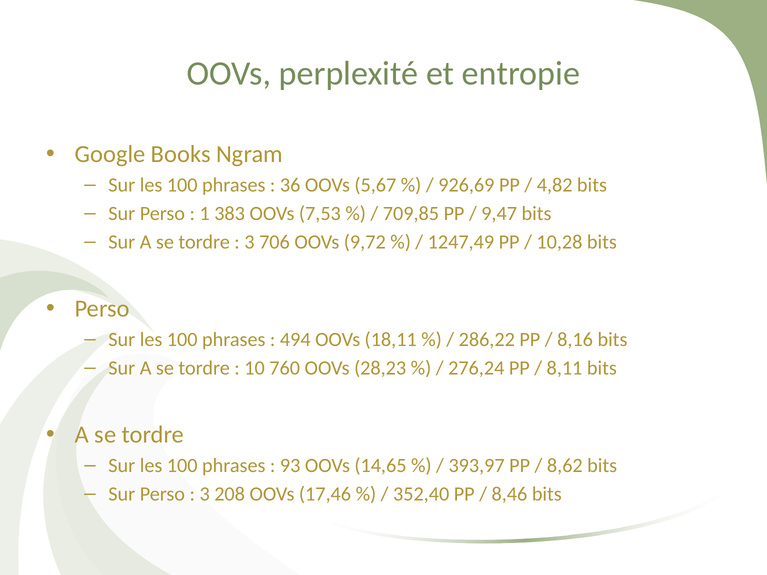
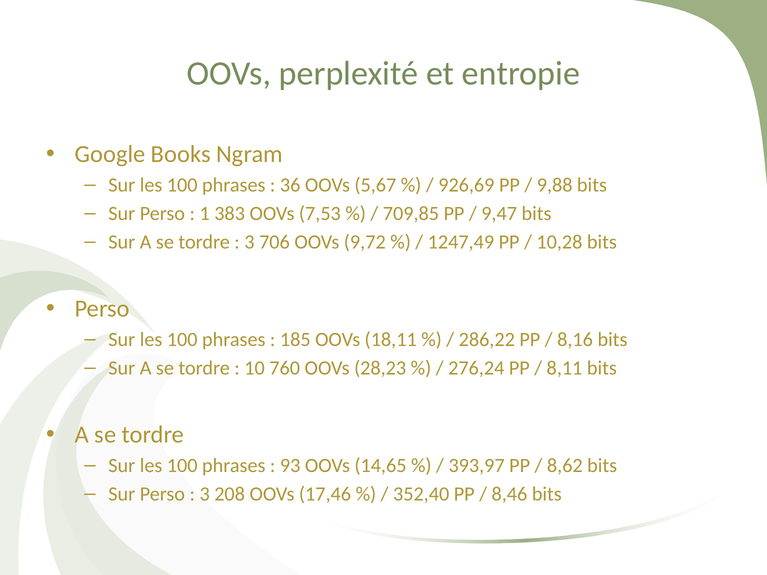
4,82: 4,82 -> 9,88
494: 494 -> 185
